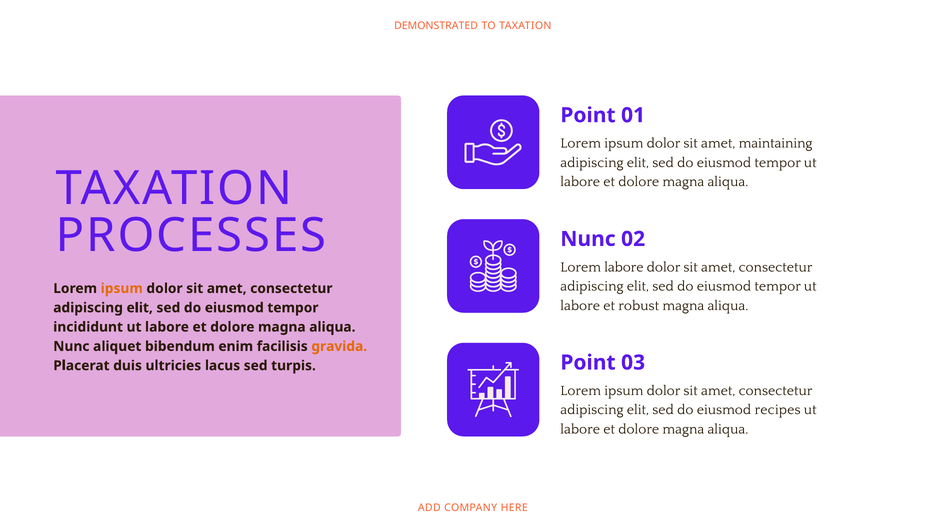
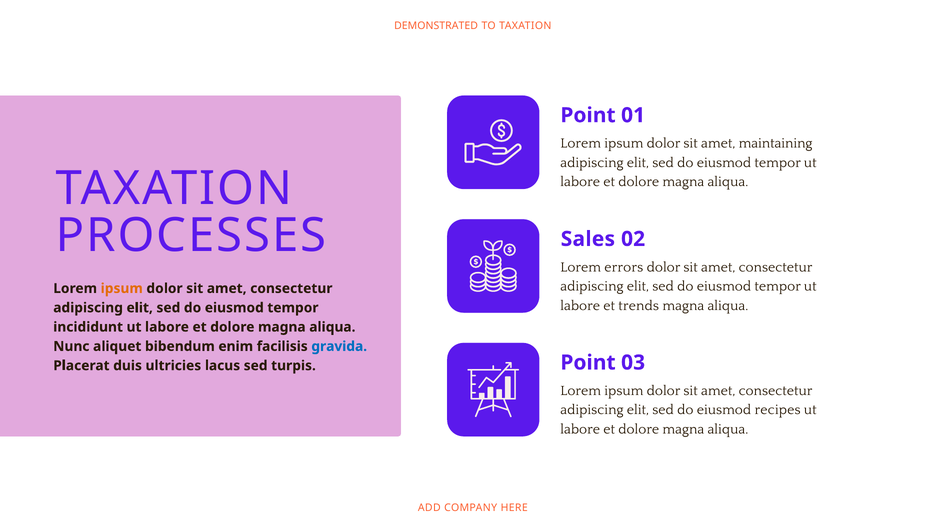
Nunc at (588, 239): Nunc -> Sales
Lorem labore: labore -> errors
robust: robust -> trends
gravida colour: orange -> blue
